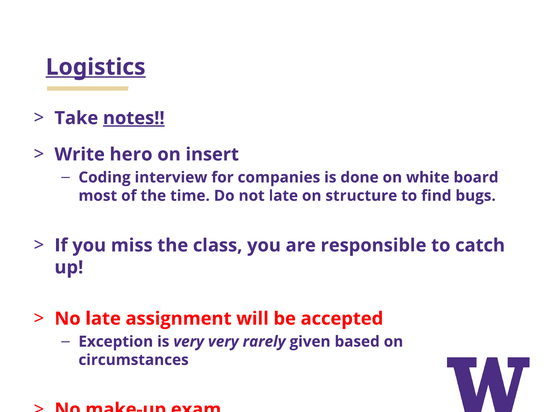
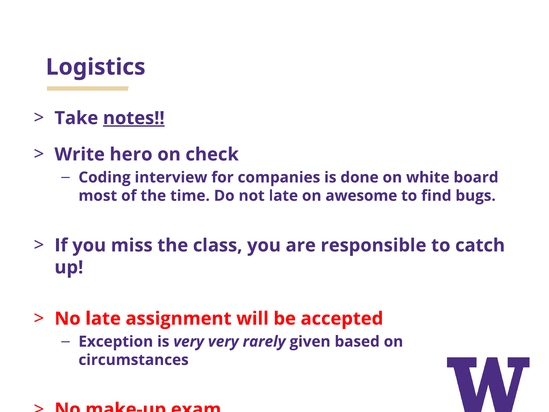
Logistics underline: present -> none
insert: insert -> check
structure: structure -> awesome
